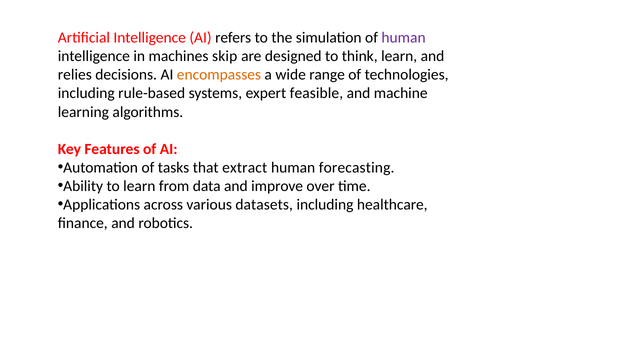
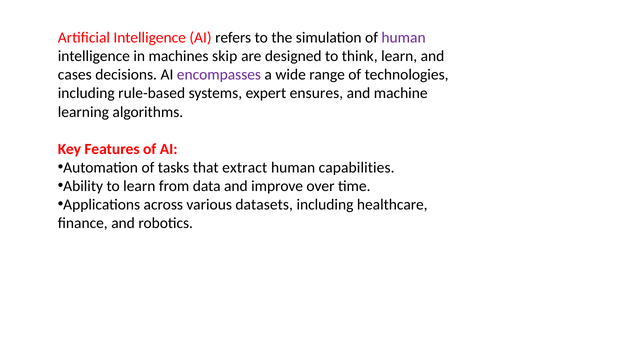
relies: relies -> cases
encompasses colour: orange -> purple
feasible: feasible -> ensures
forecasting: forecasting -> capabilities
